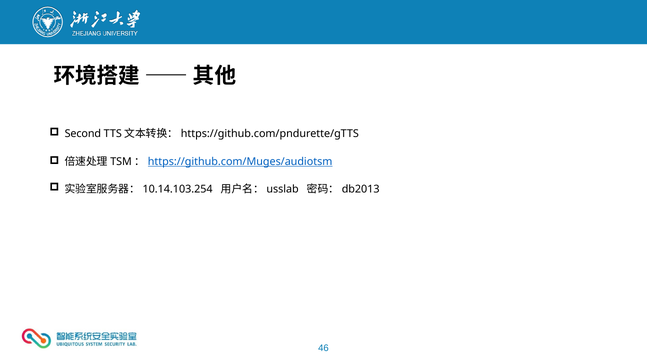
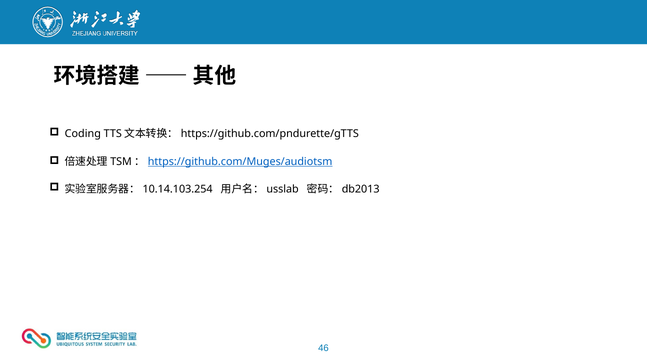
Second: Second -> Coding
